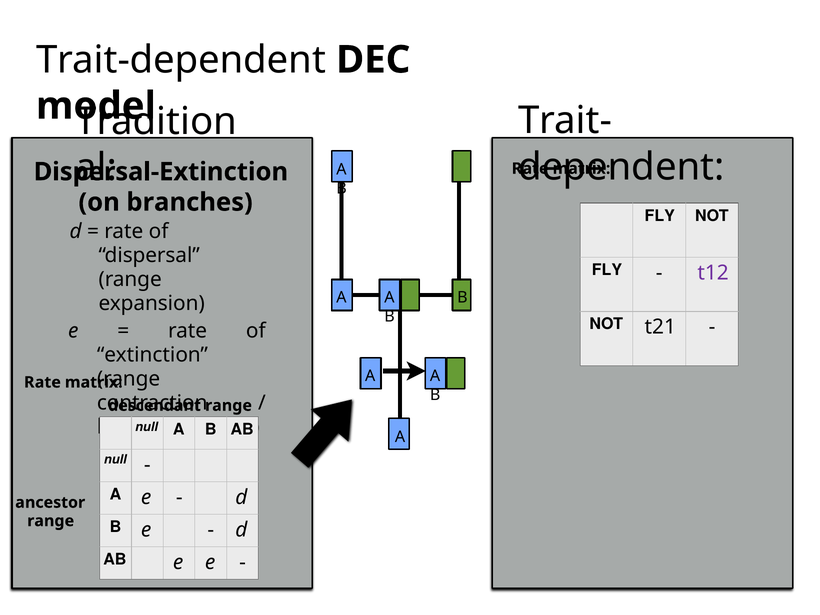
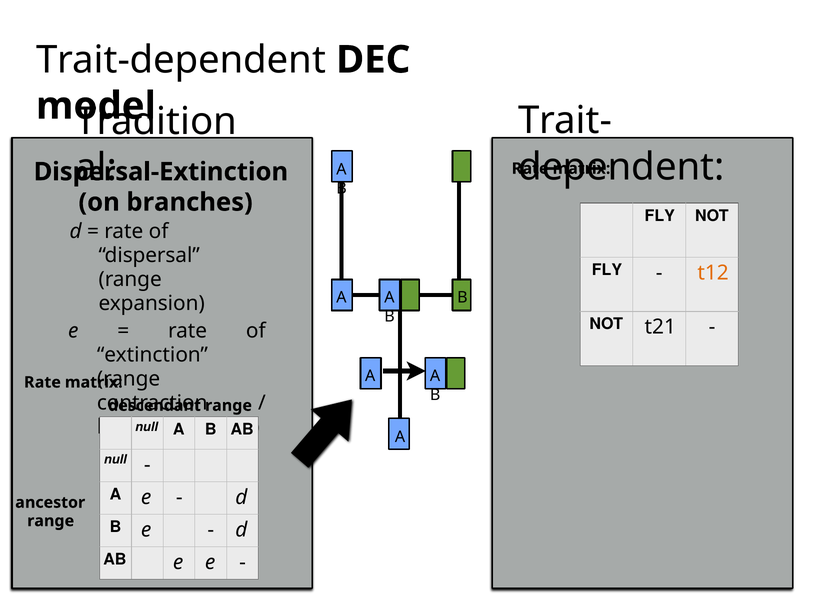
t12 colour: purple -> orange
